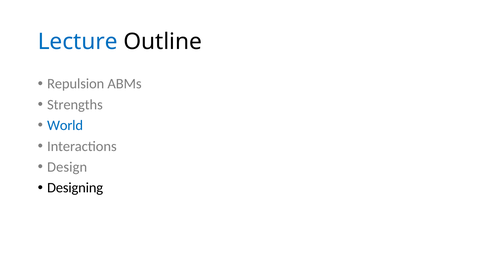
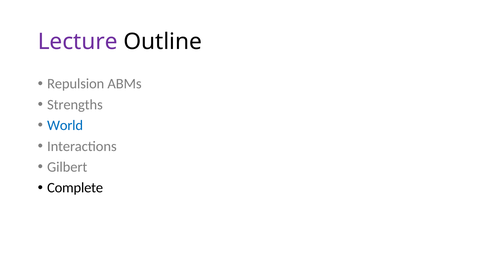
Lecture colour: blue -> purple
Design: Design -> Gilbert
Designing: Designing -> Complete
